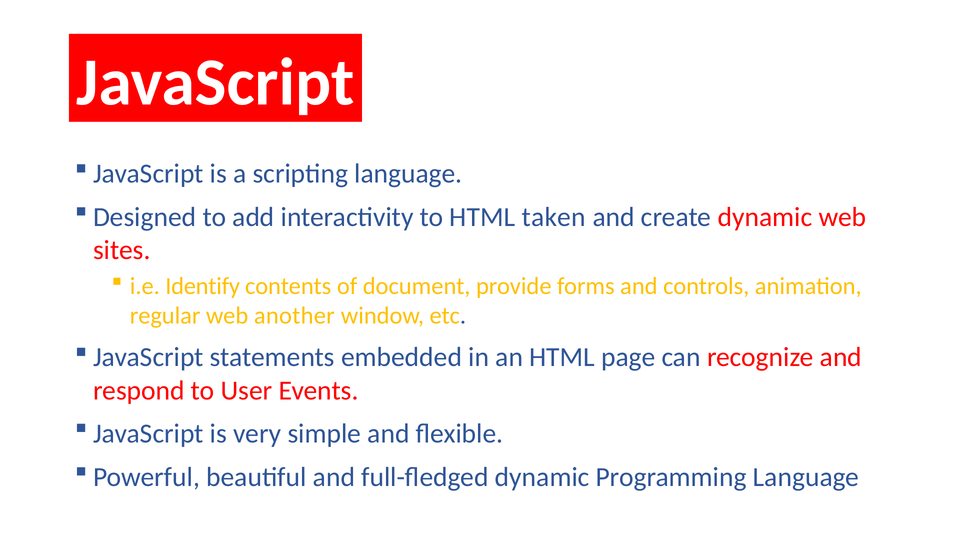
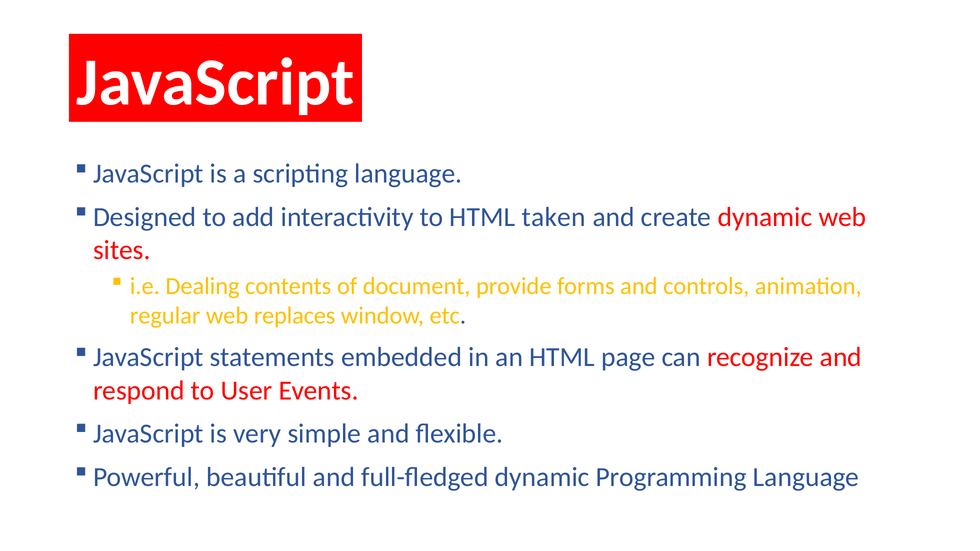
Identify: Identify -> Dealing
another: another -> replaces
